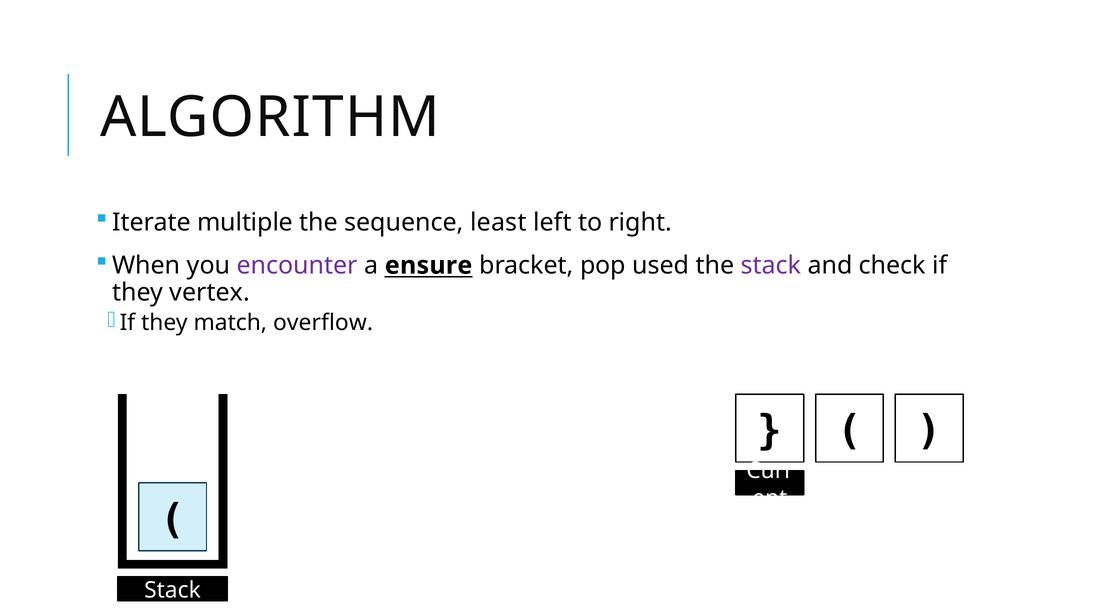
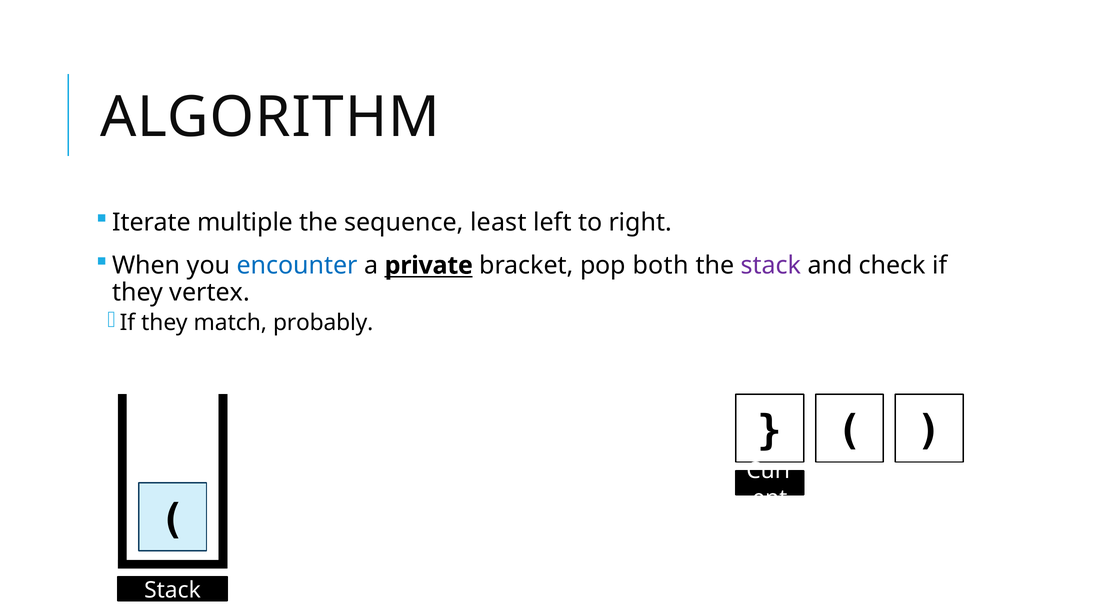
encounter colour: purple -> blue
ensure: ensure -> private
used: used -> both
overflow: overflow -> probably
